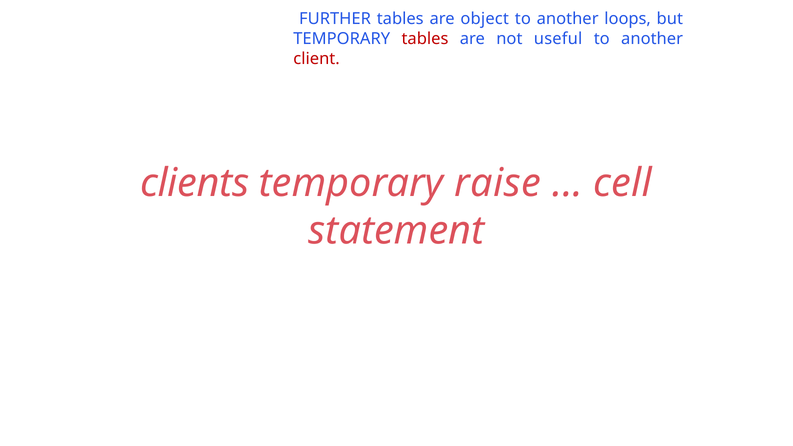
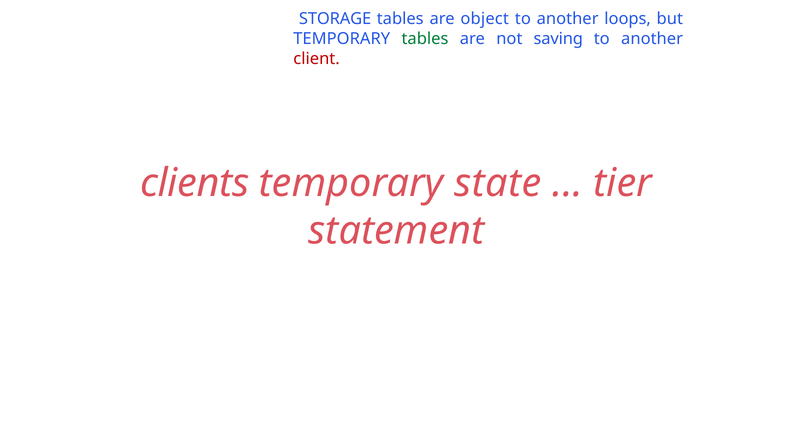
FURTHER: FURTHER -> STORAGE
tables at (425, 39) colour: red -> green
useful: useful -> saving
raise: raise -> state
cell: cell -> tier
